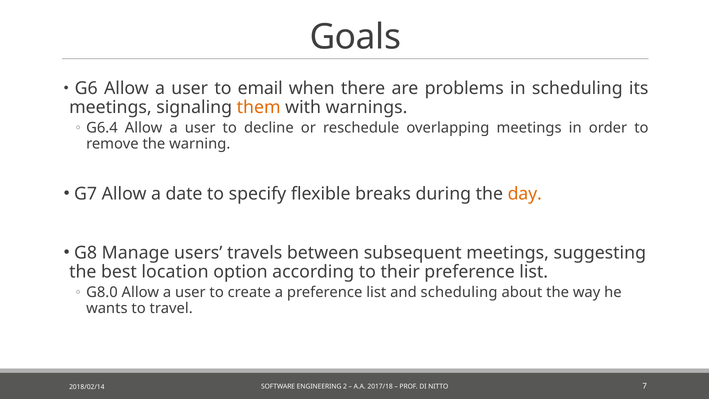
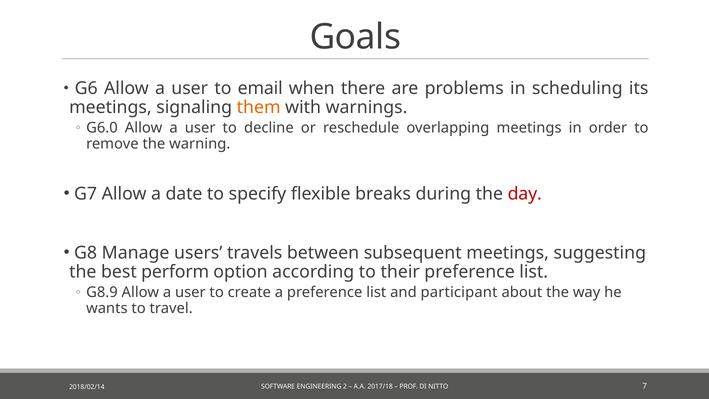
G6.4: G6.4 -> G6.0
day colour: orange -> red
location: location -> perform
G8.0: G8.0 -> G8.9
and scheduling: scheduling -> participant
